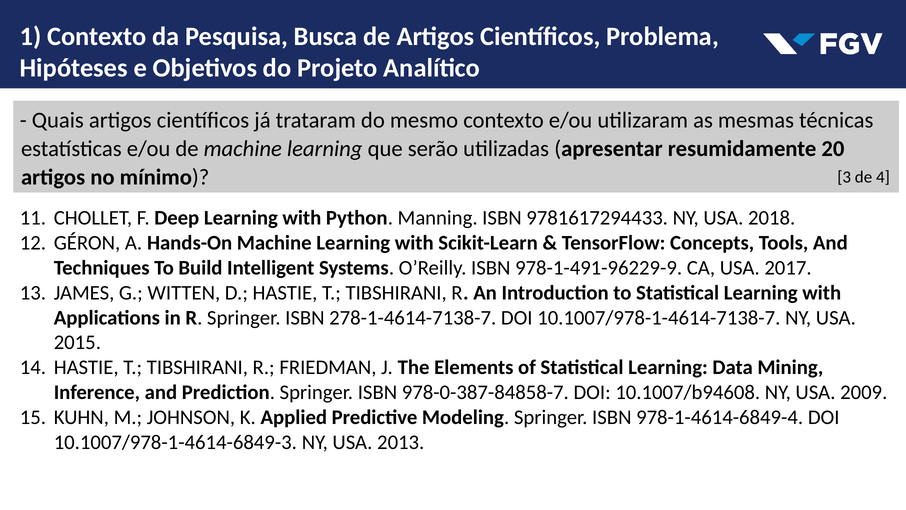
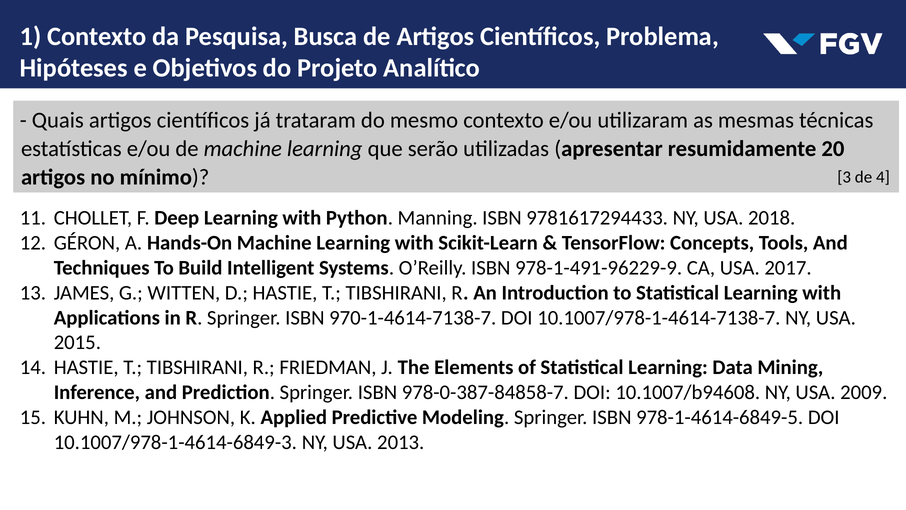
278-1-4614-7138-7: 278-1-4614-7138-7 -> 970-1-4614-7138-7
978-1-4614-6849-4: 978-1-4614-6849-4 -> 978-1-4614-6849-5
